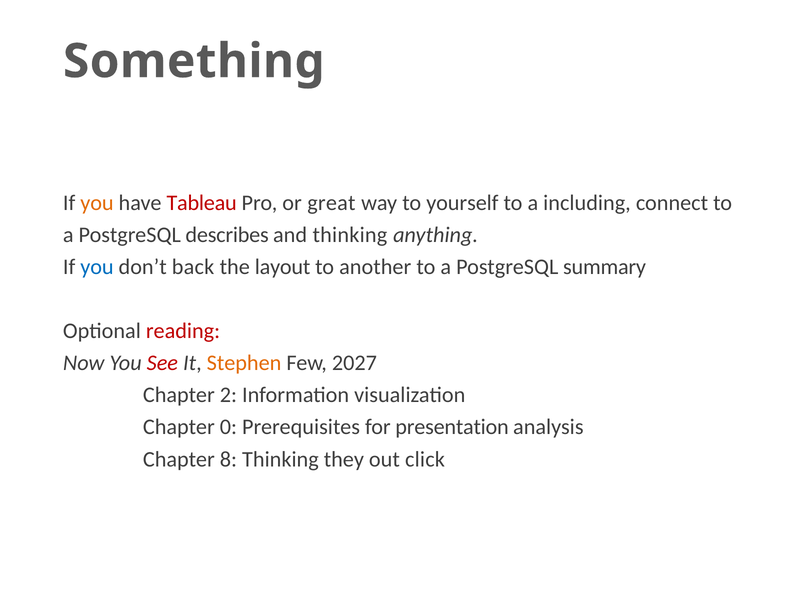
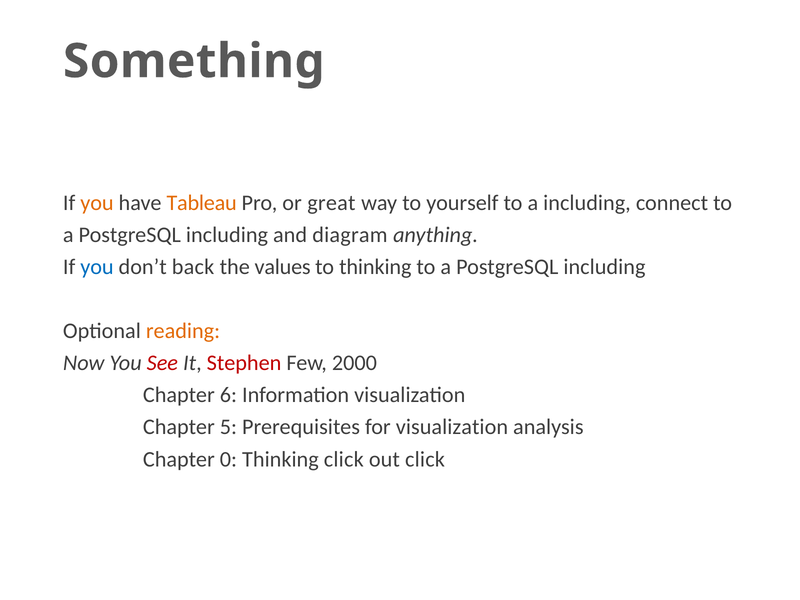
Tableau colour: red -> orange
describes at (227, 235): describes -> including
and thinking: thinking -> diagram
layout: layout -> values
to another: another -> thinking
summary at (605, 267): summary -> including
reading colour: red -> orange
Stephen colour: orange -> red
2027: 2027 -> 2000
2: 2 -> 6
0: 0 -> 5
for presentation: presentation -> visualization
8: 8 -> 0
Thinking they: they -> click
